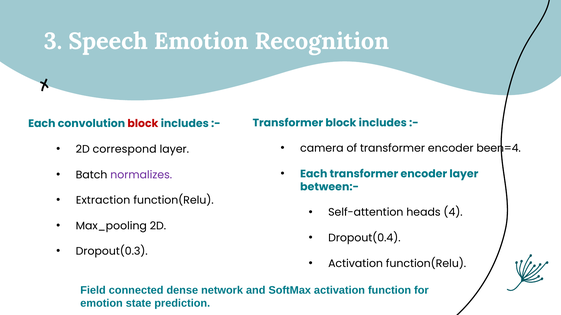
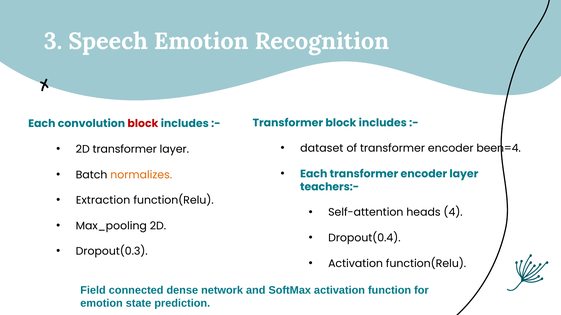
camera: camera -> dataset
2D correspond: correspond -> transformer
normalizes colour: purple -> orange
between:-: between:- -> teachers:-
